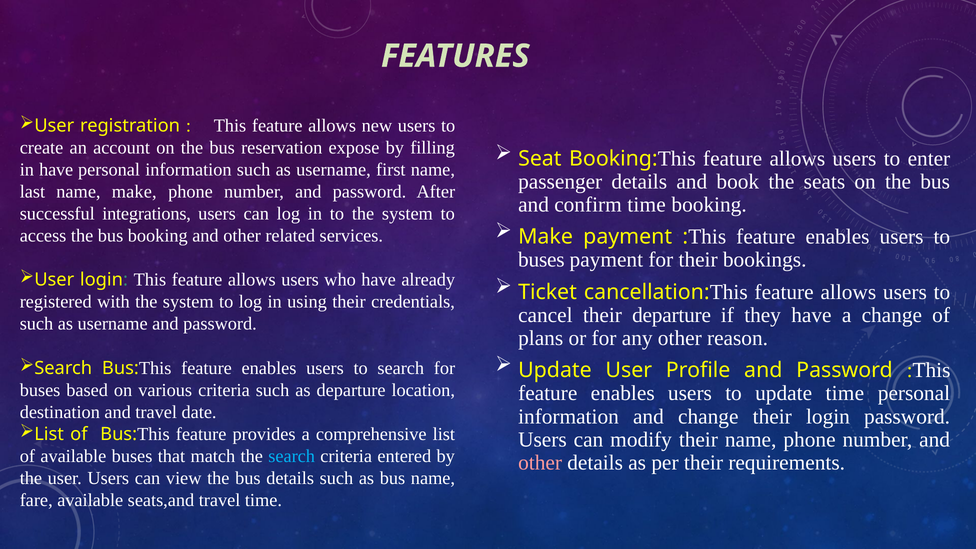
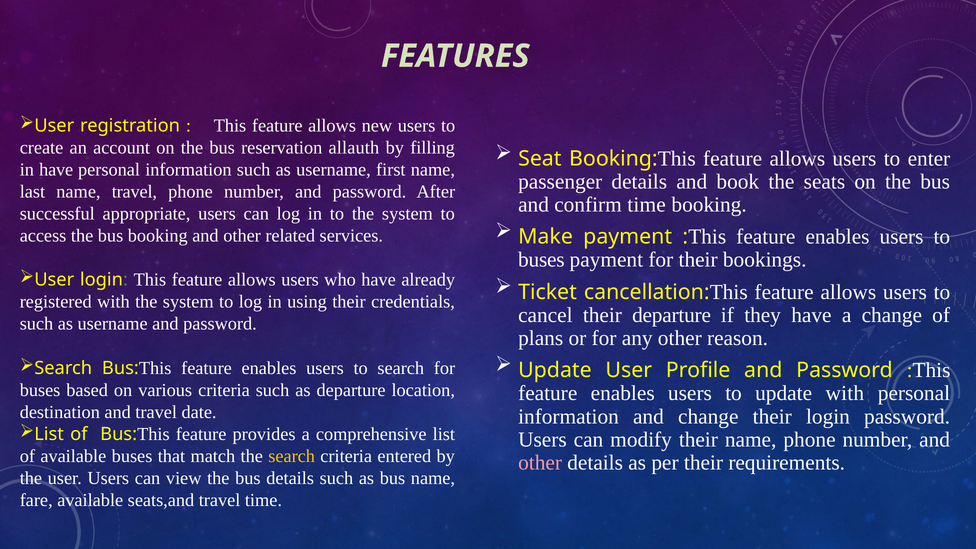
expose: expose -> allauth
name make: make -> travel
integrations: integrations -> appropriate
update time: time -> with
search at (292, 456) colour: light blue -> yellow
